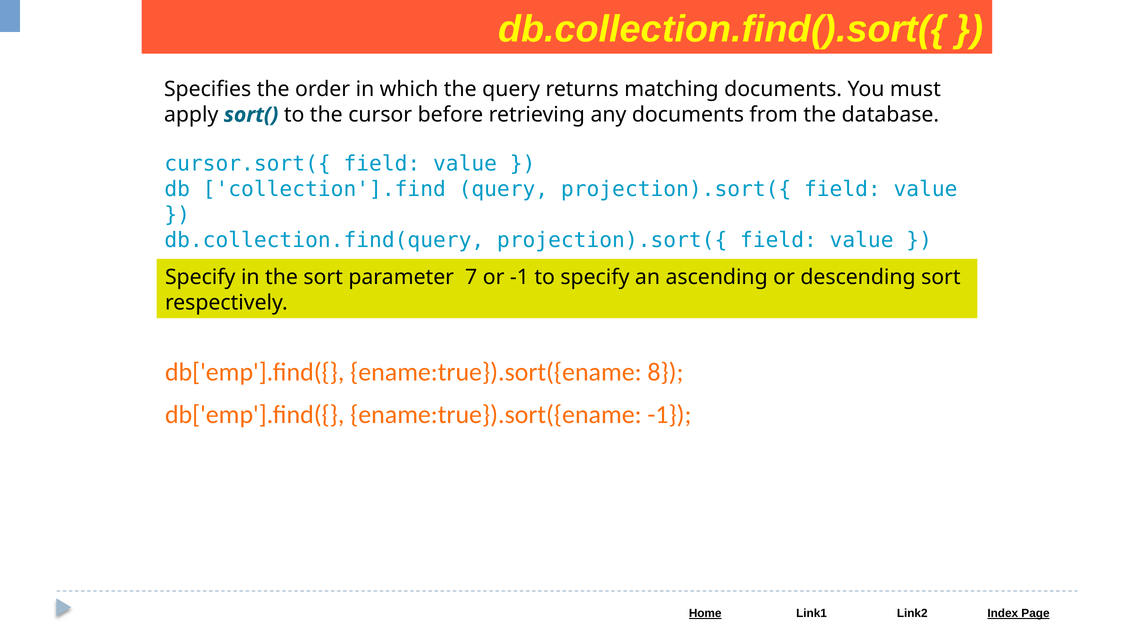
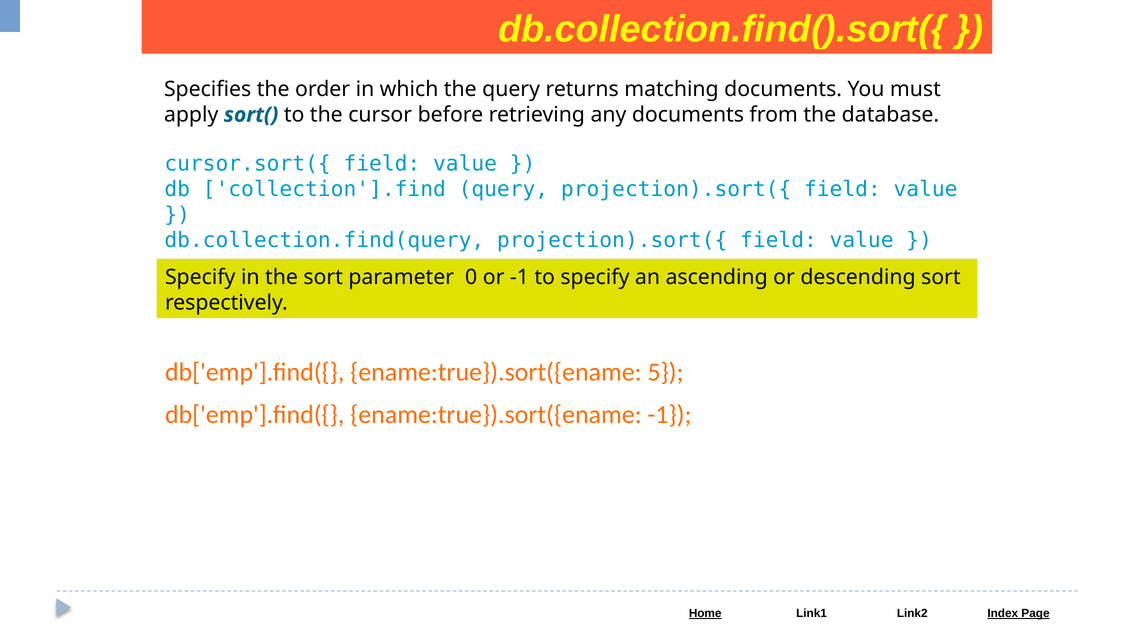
7: 7 -> 0
8: 8 -> 5
